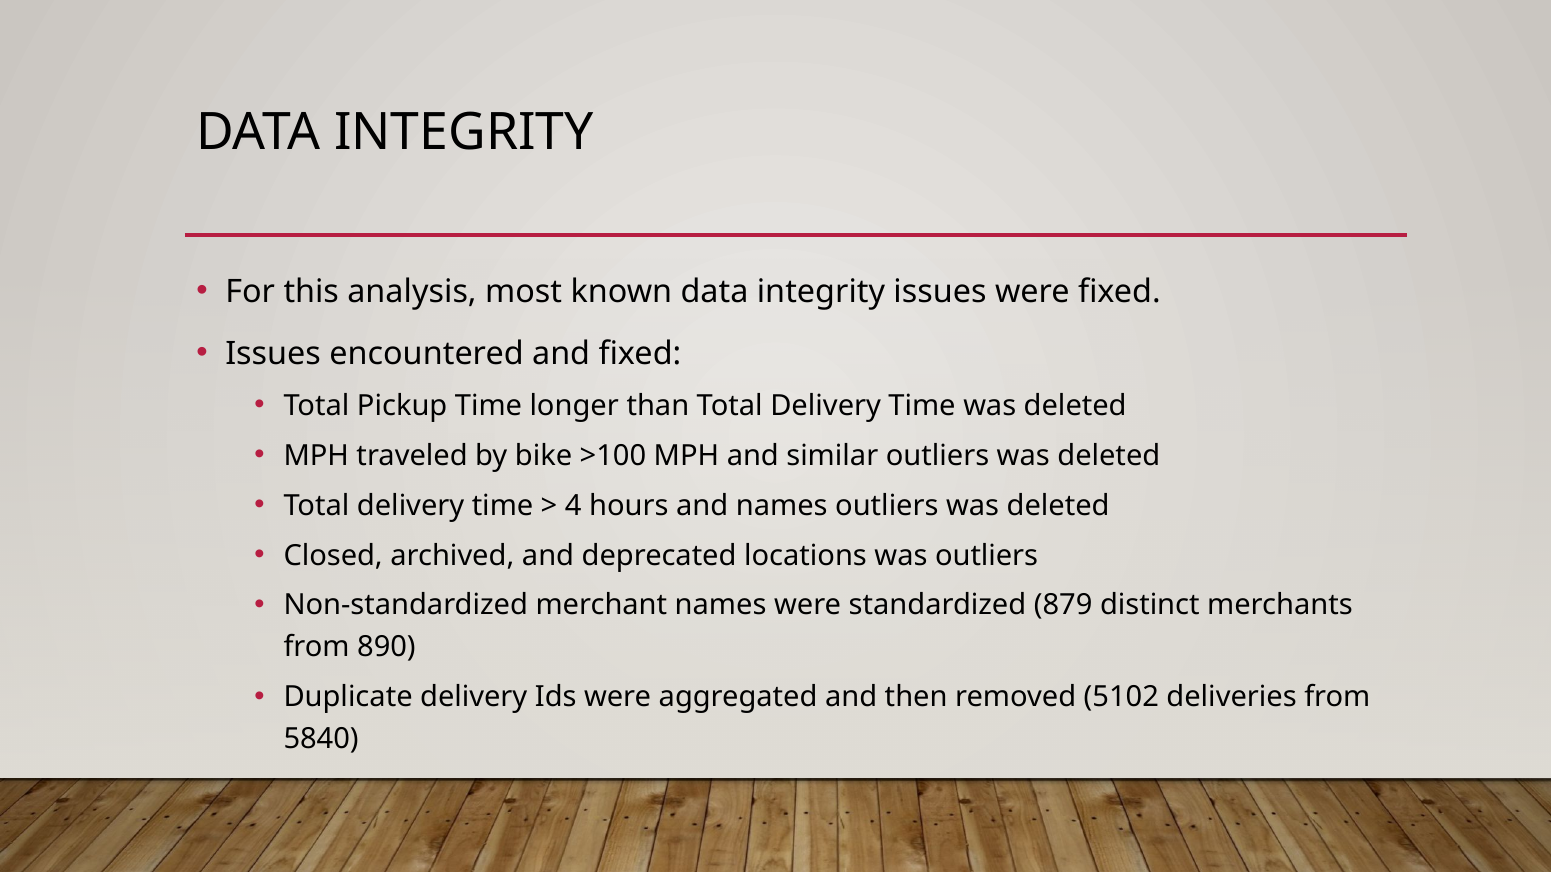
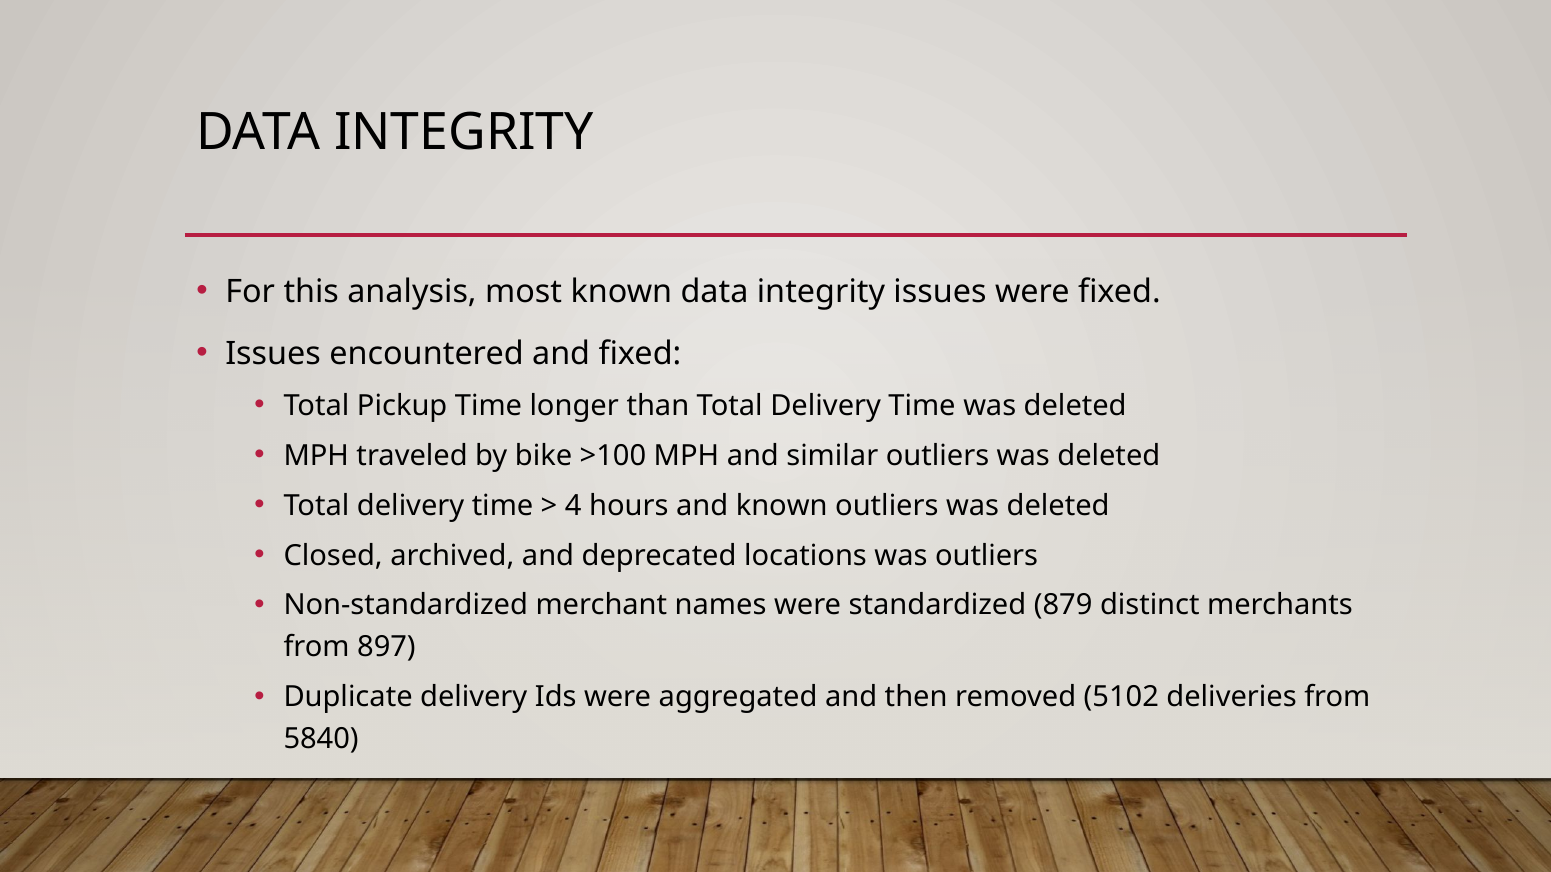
and names: names -> known
890: 890 -> 897
